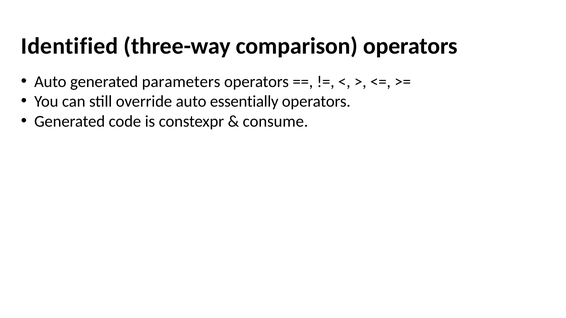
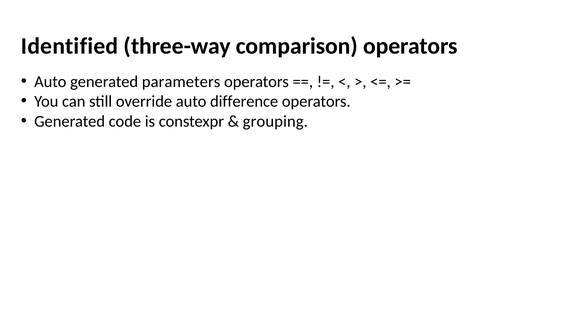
essentially: essentially -> difference
consume: consume -> grouping
